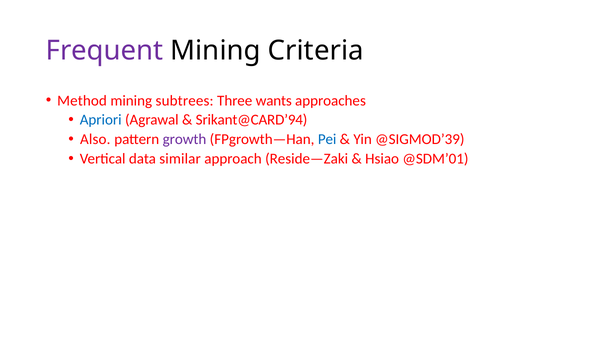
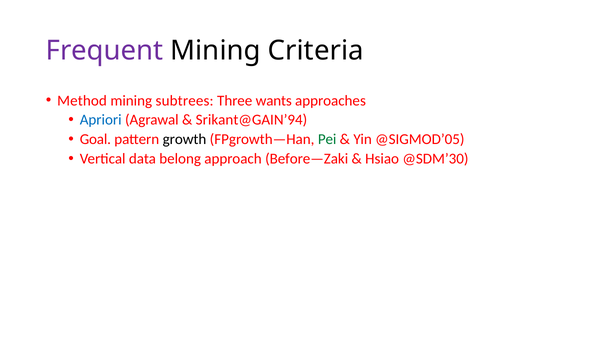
Srikant@CARD’94: Srikant@CARD’94 -> Srikant@GAIN’94
Also: Also -> Goal
growth colour: purple -> black
Pei colour: blue -> green
@SIGMOD’39: @SIGMOD’39 -> @SIGMOD’05
similar: similar -> belong
Reside—Zaki: Reside—Zaki -> Before—Zaki
@SDM’01: @SDM’01 -> @SDM’30
